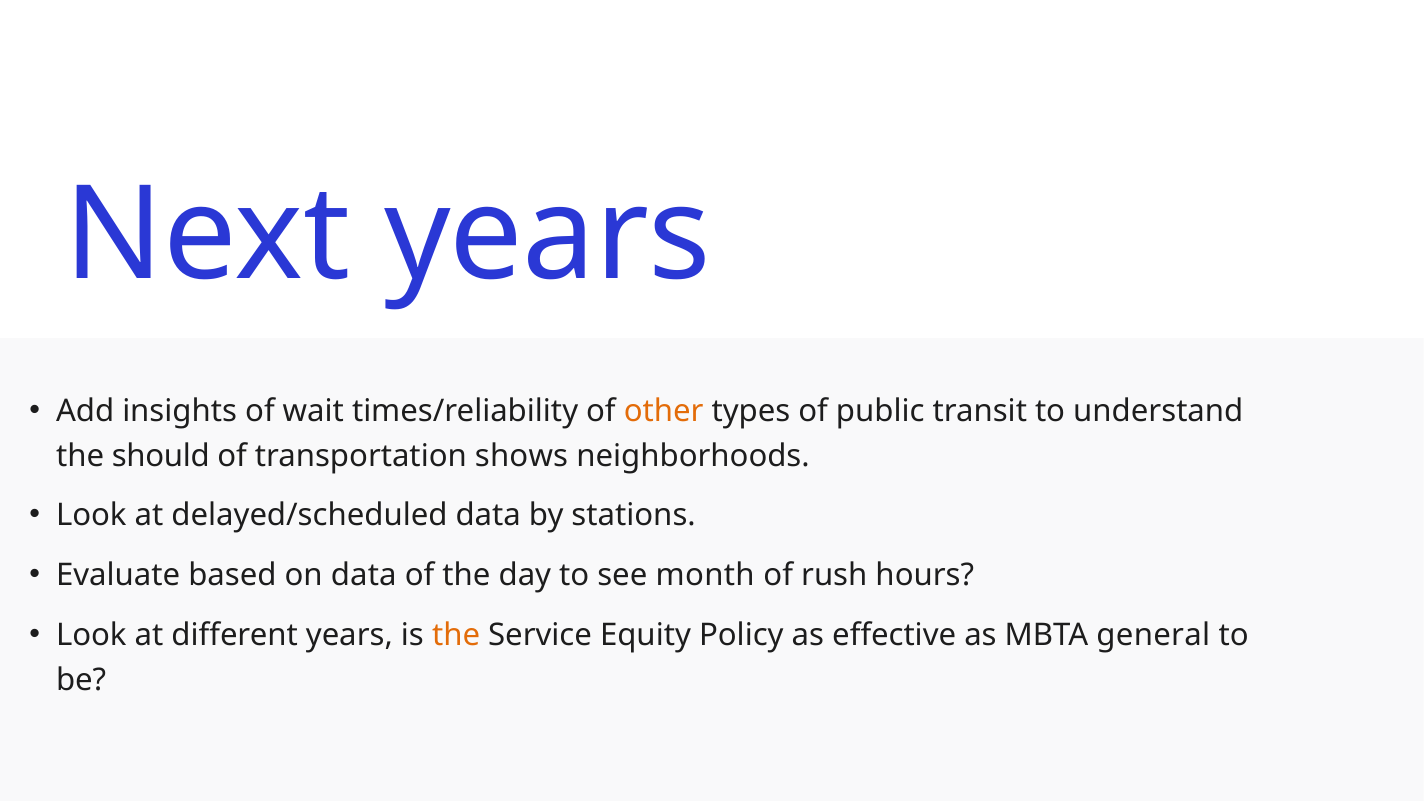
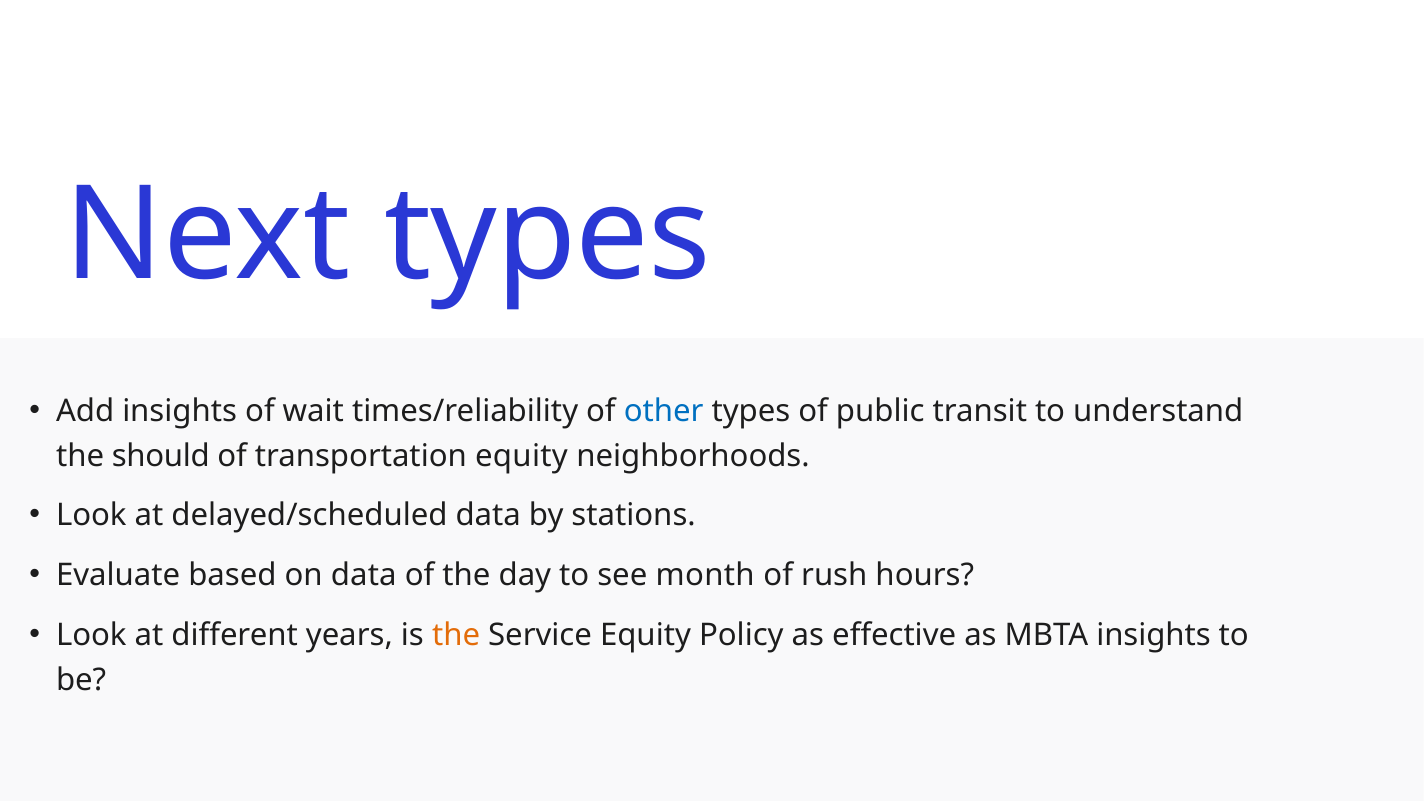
Next years: years -> types
other colour: orange -> blue
transportation shows: shows -> equity
MBTA general: general -> insights
